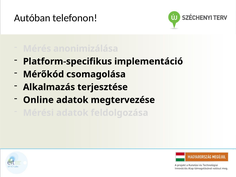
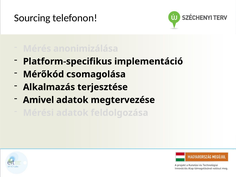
Autóban: Autóban -> Sourcing
Online: Online -> Amivel
